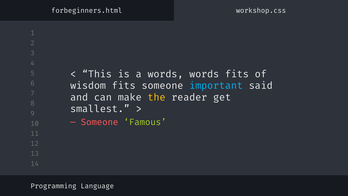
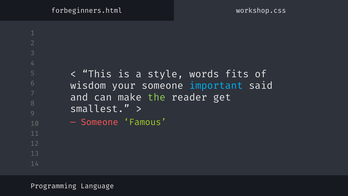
a words: words -> style
wisdom fits: fits -> your
the colour: yellow -> light green
